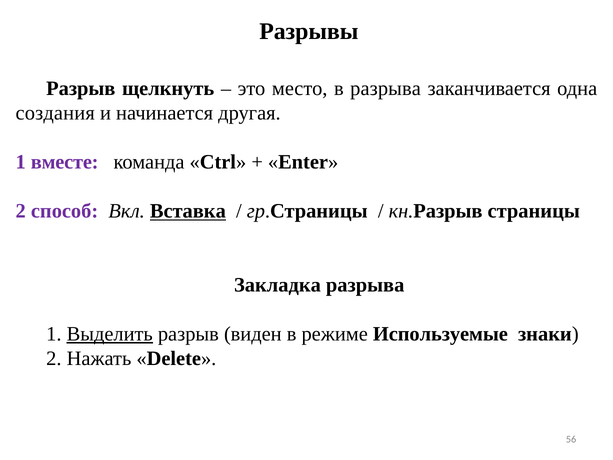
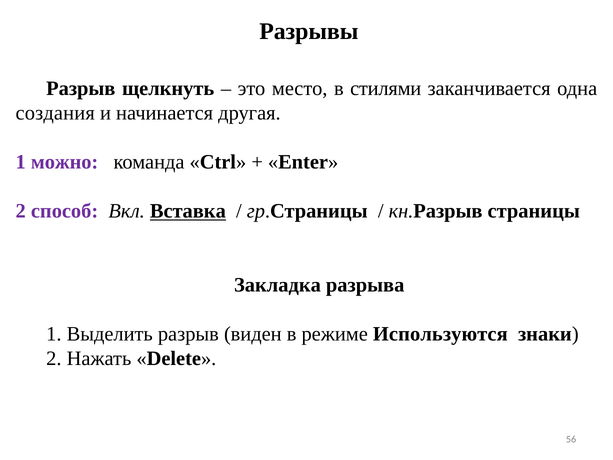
в разрыва: разрыва -> стилями
вместе: вместе -> можно
Выделить underline: present -> none
Используемые: Используемые -> Используются
